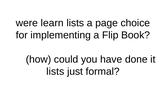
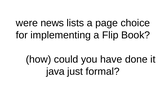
learn: learn -> news
lists at (55, 72): lists -> java
